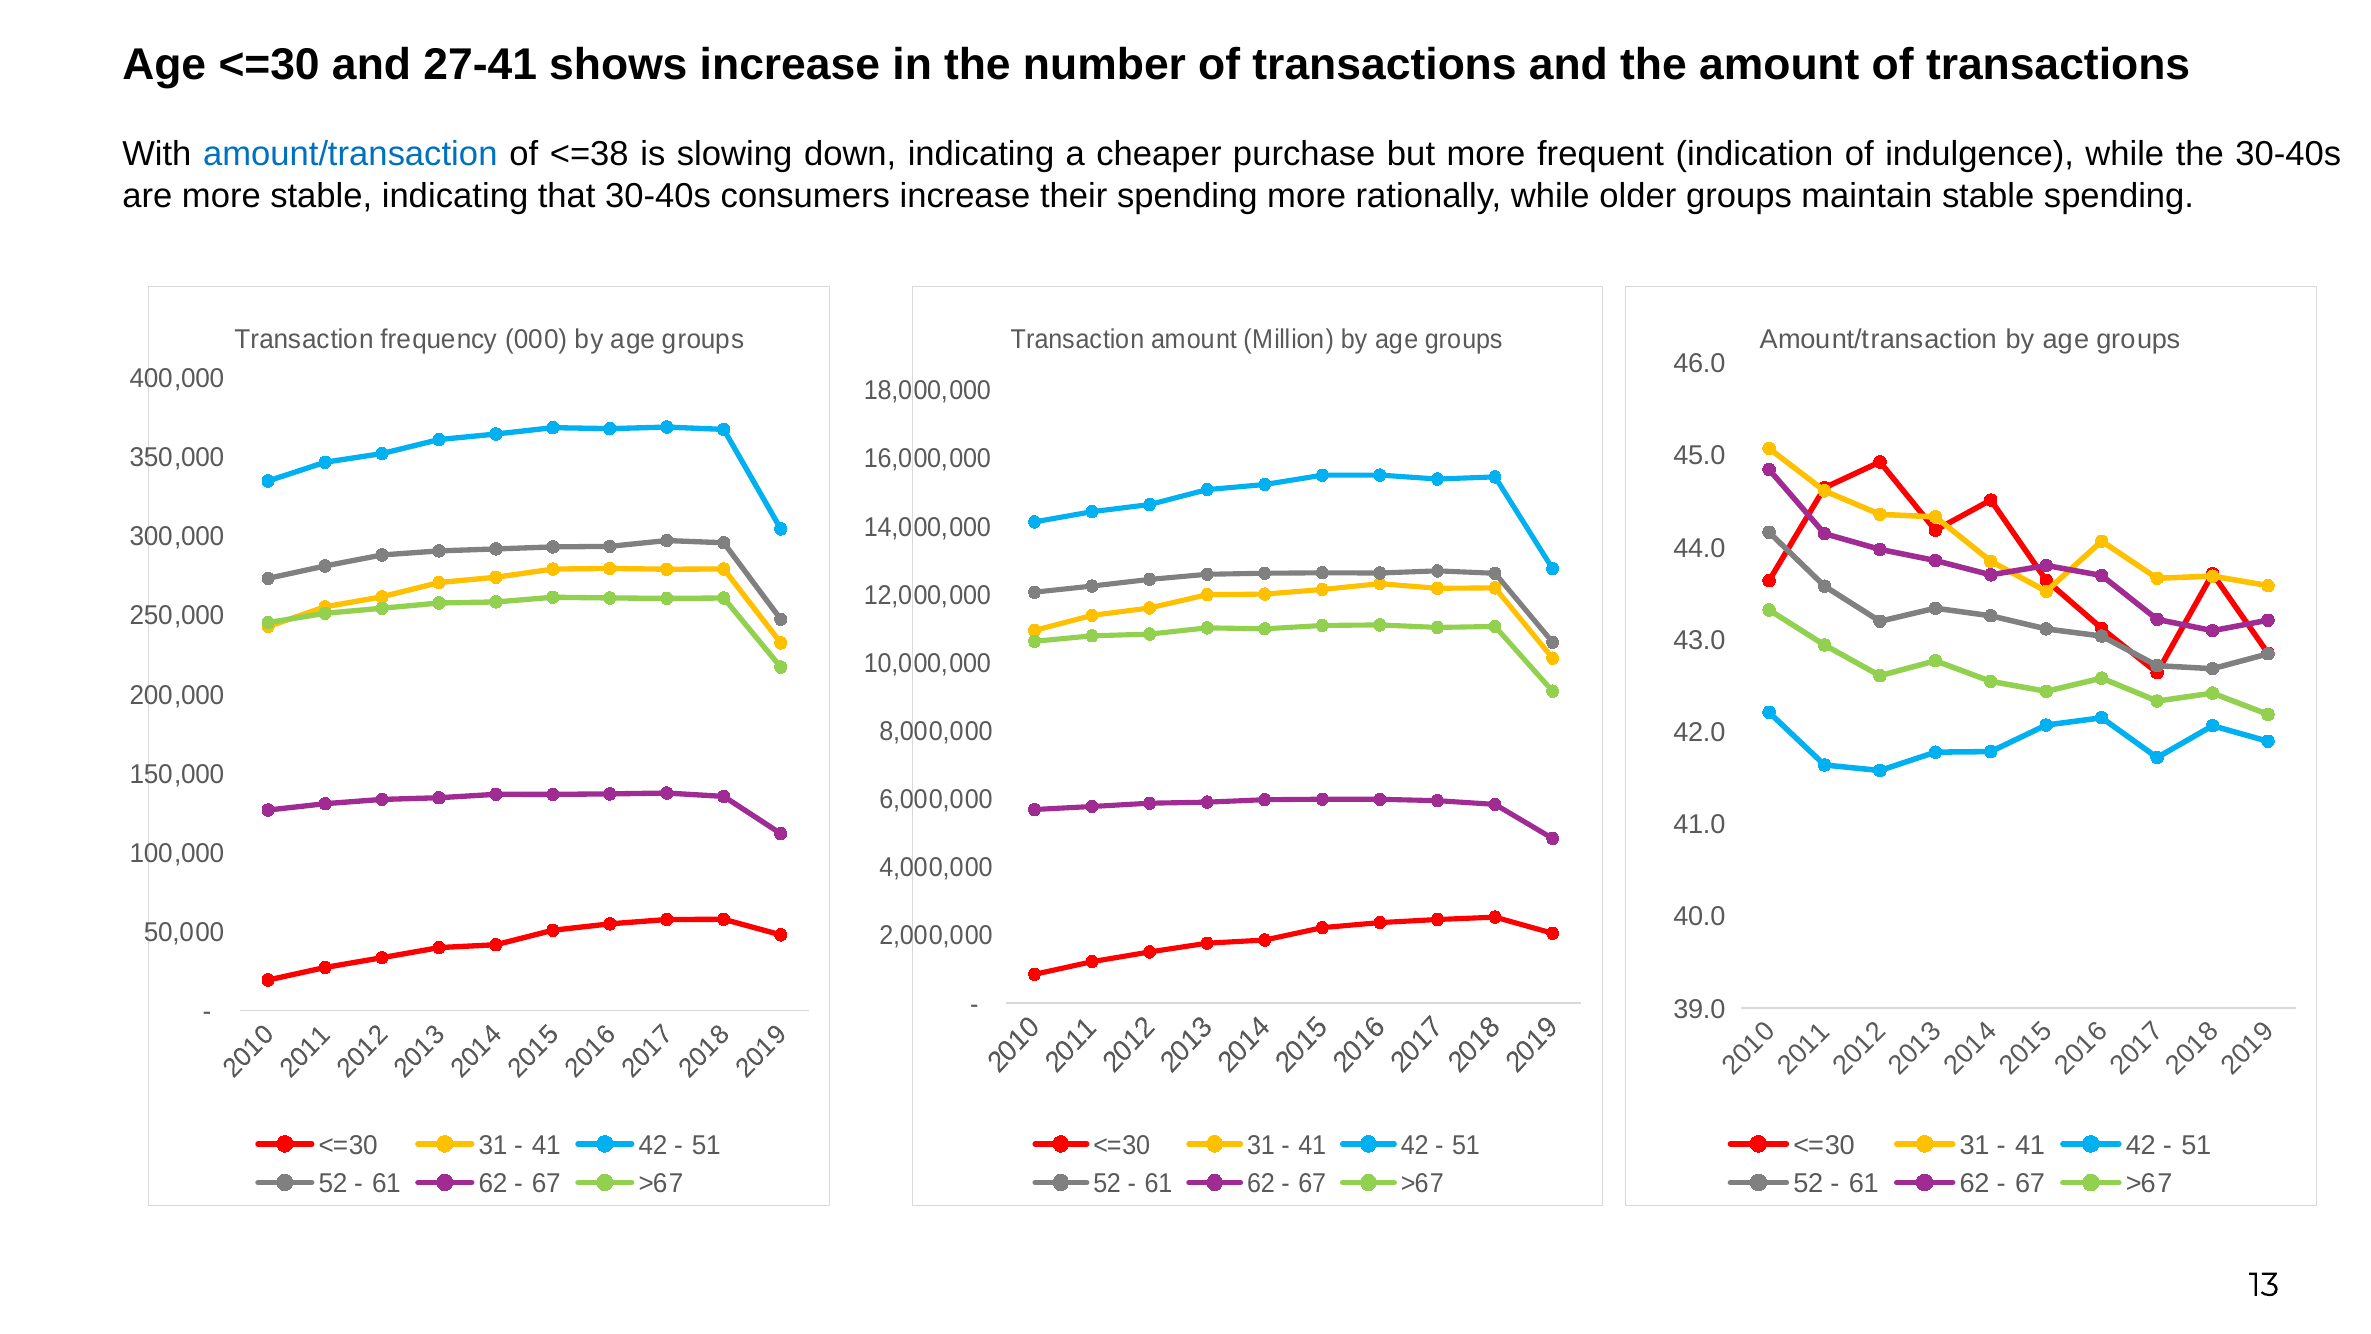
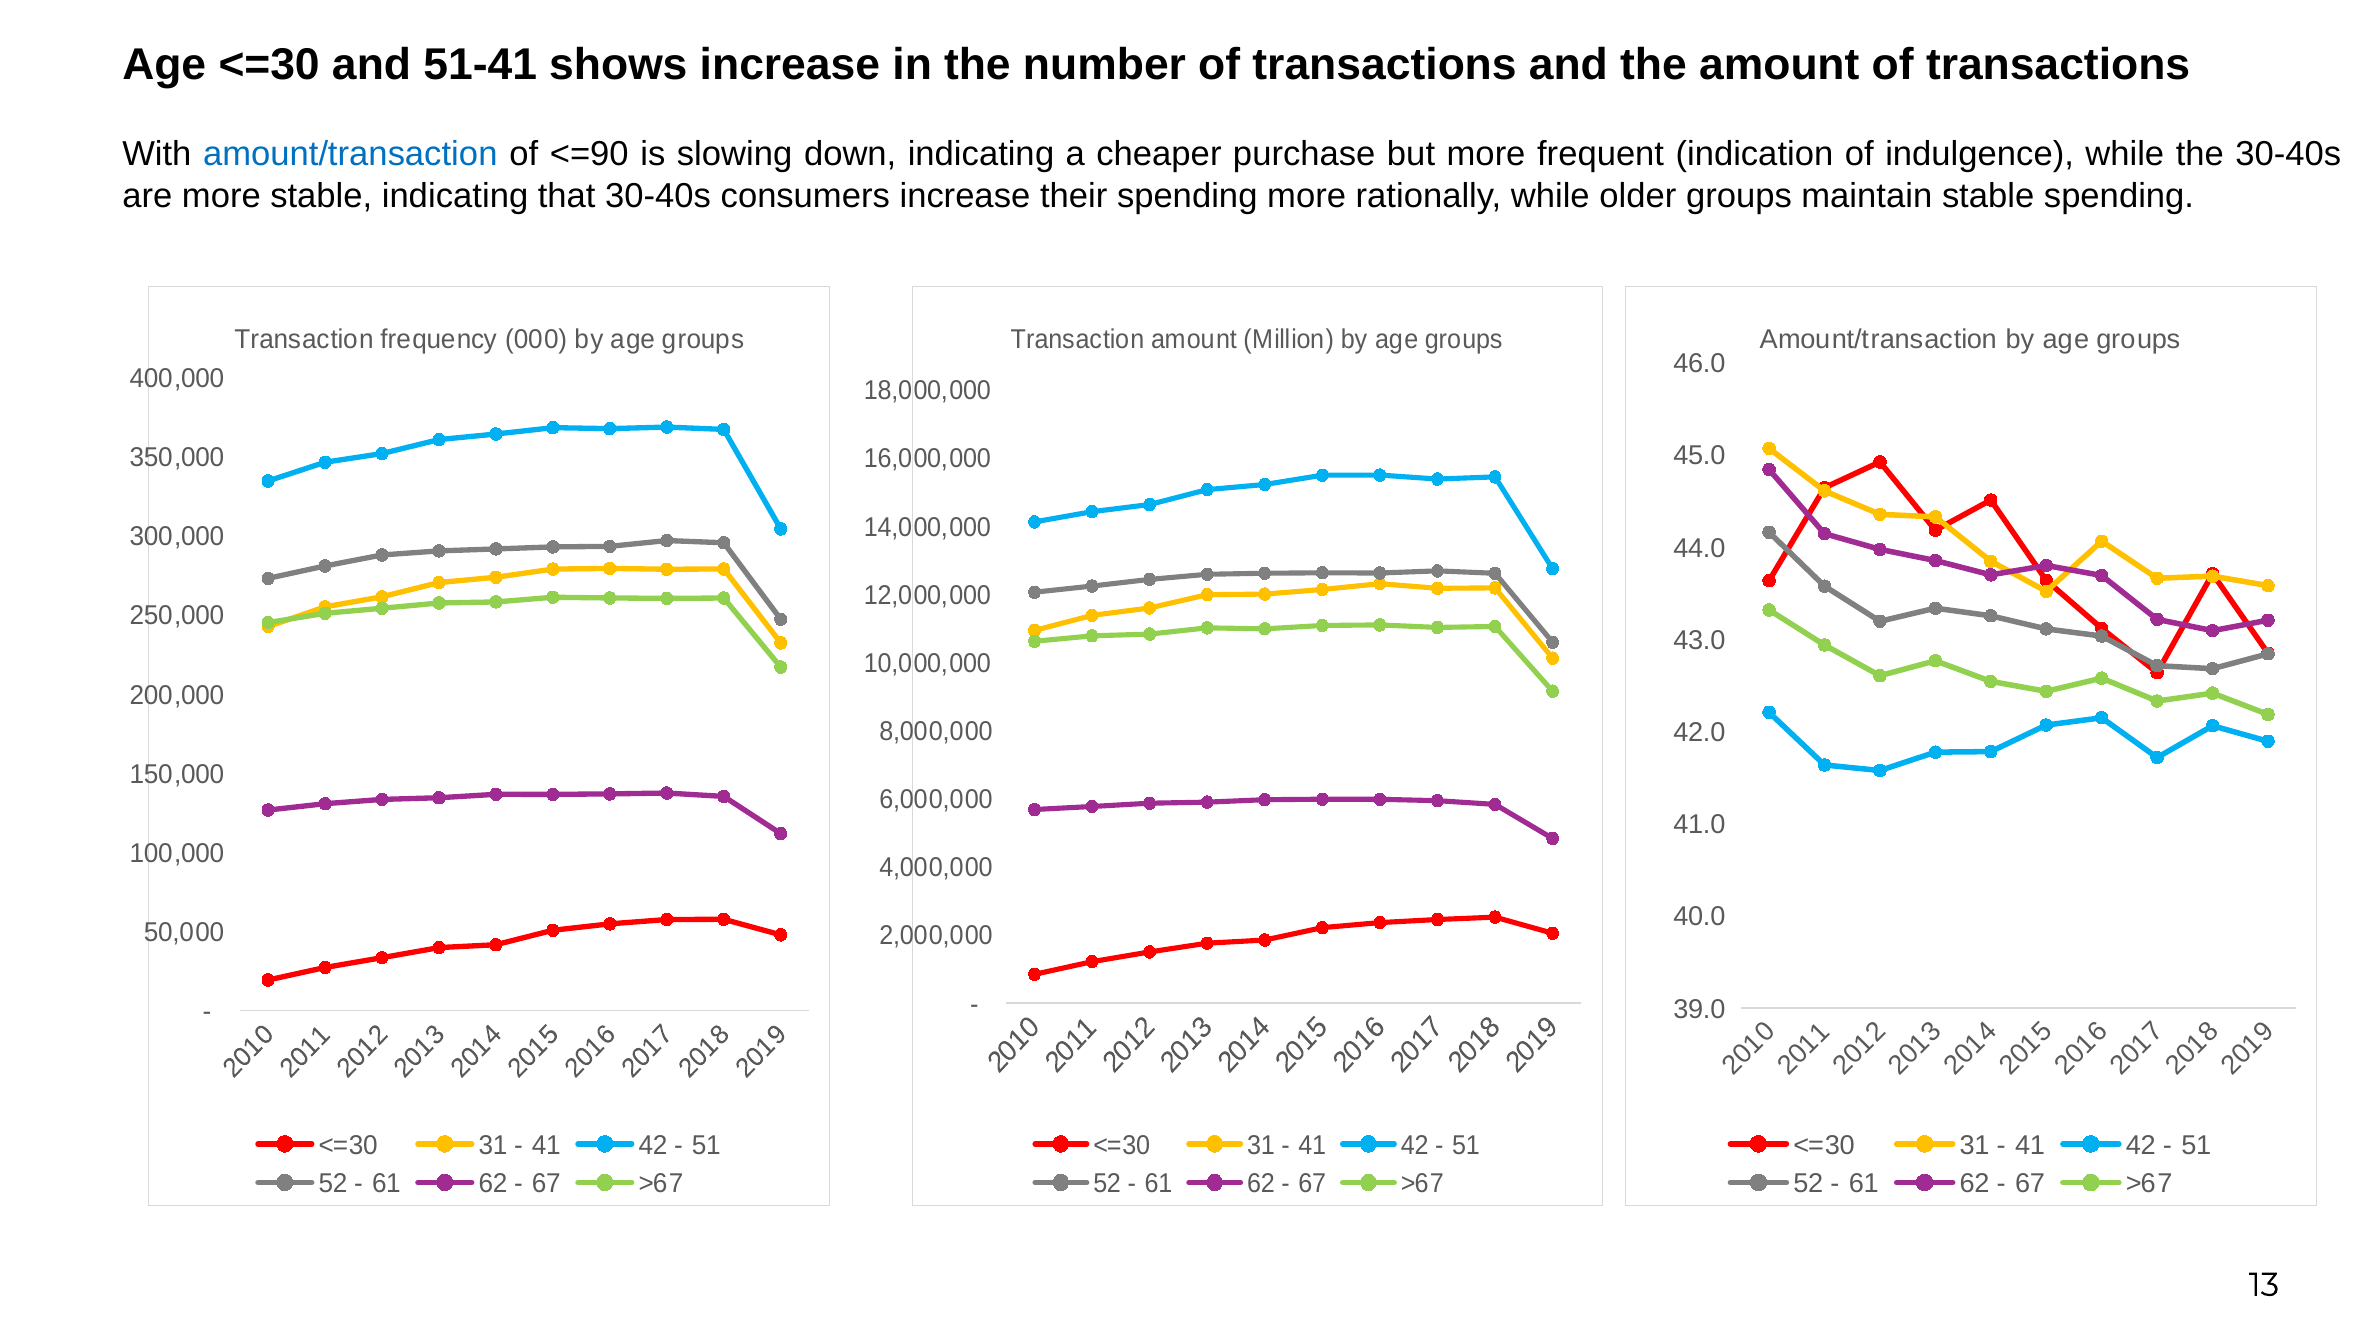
27-41: 27-41 -> 51-41
<=38: <=38 -> <=90
